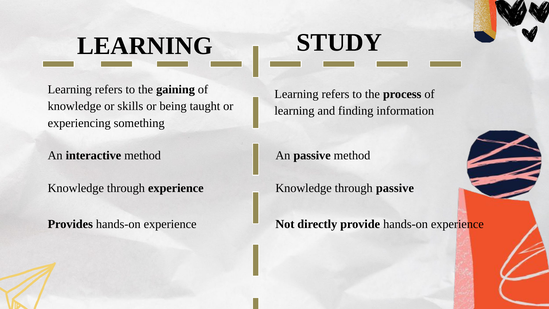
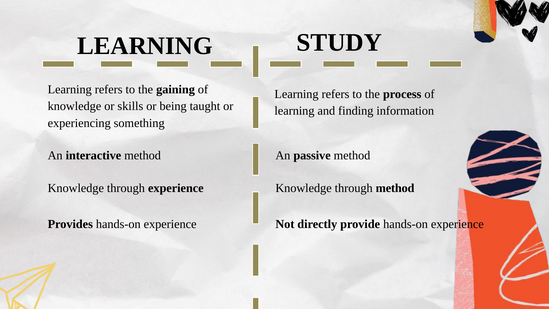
through passive: passive -> method
